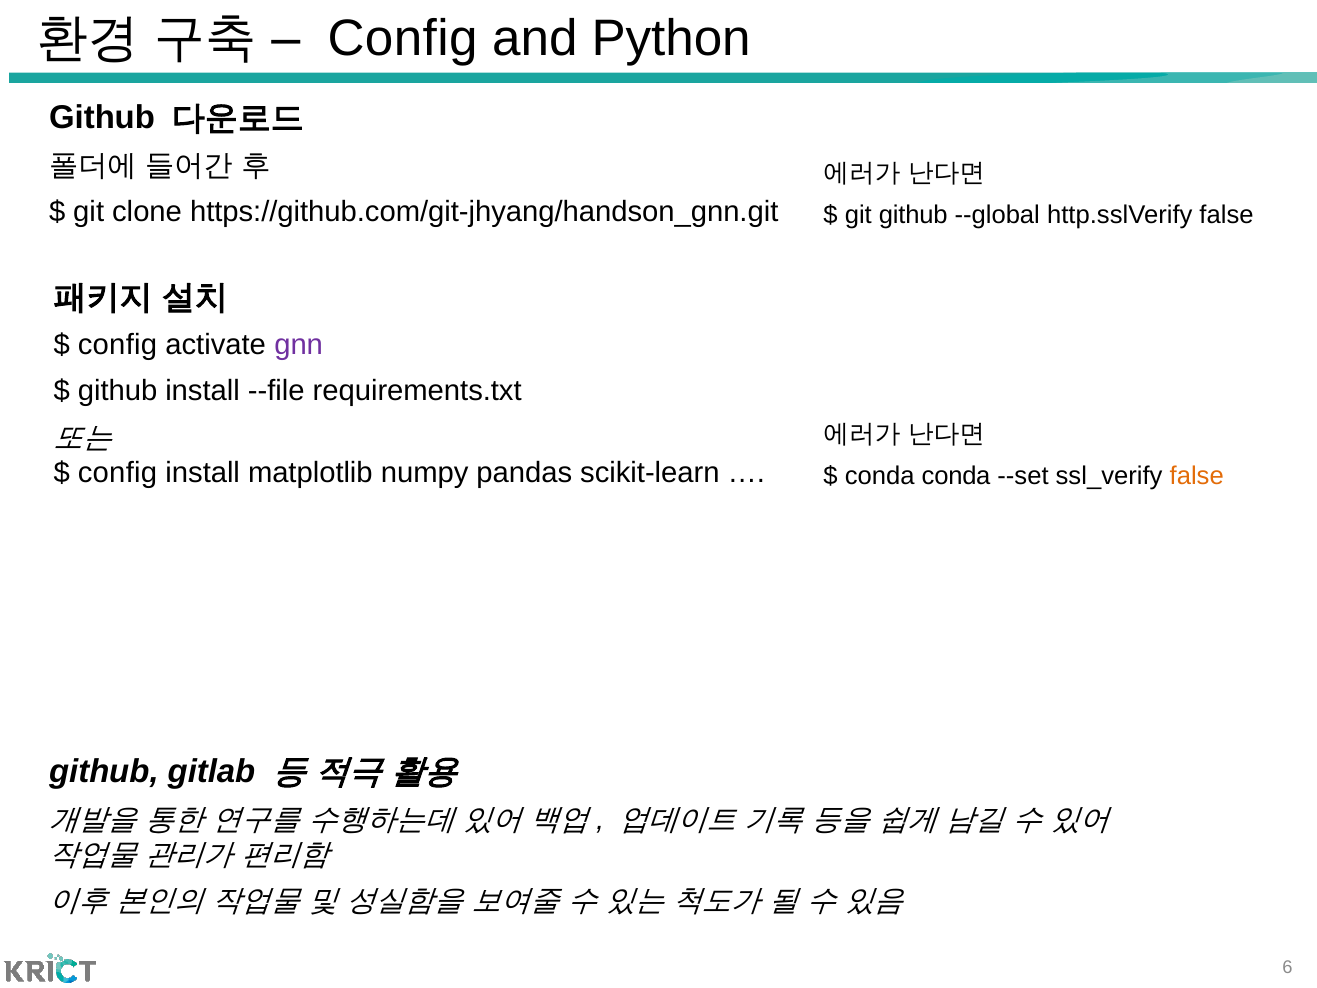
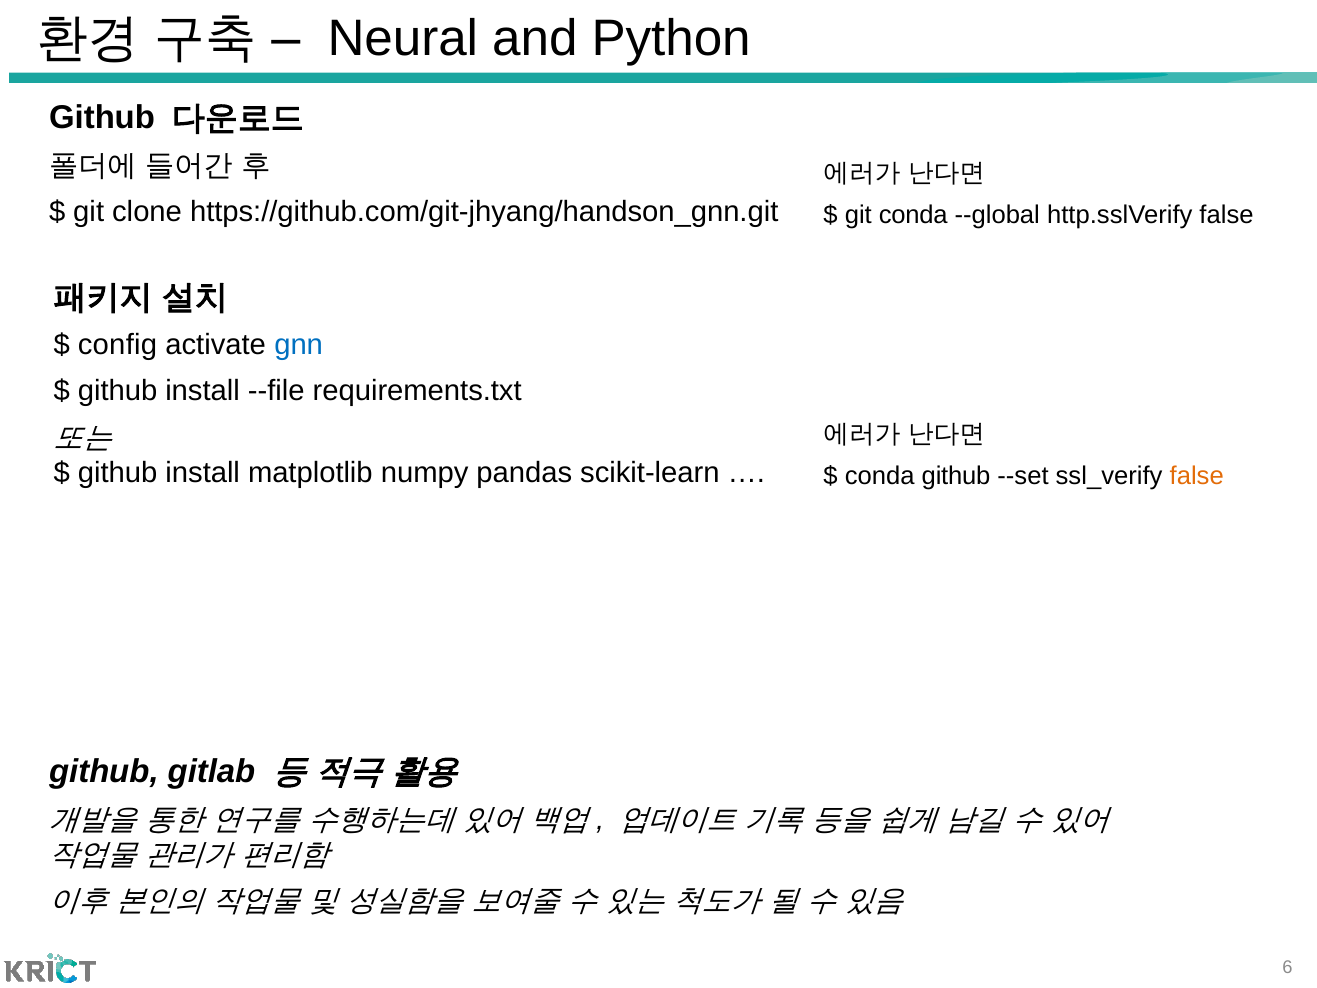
Config at (403, 39): Config -> Neural
git github: github -> conda
gnn colour: purple -> blue
config at (117, 472): config -> github
conda conda: conda -> github
